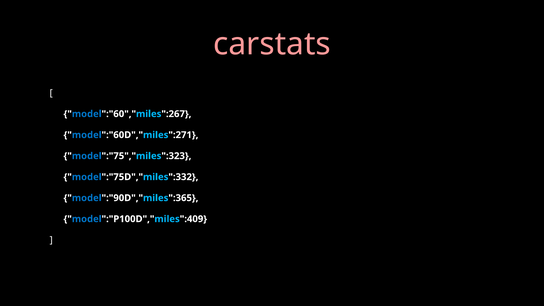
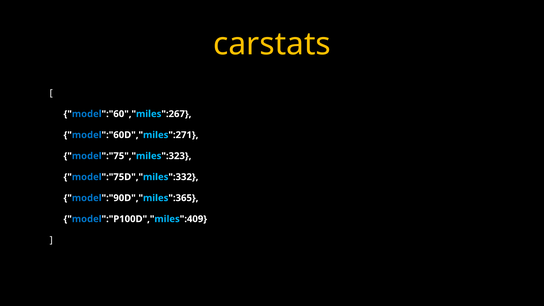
carstats colour: pink -> yellow
